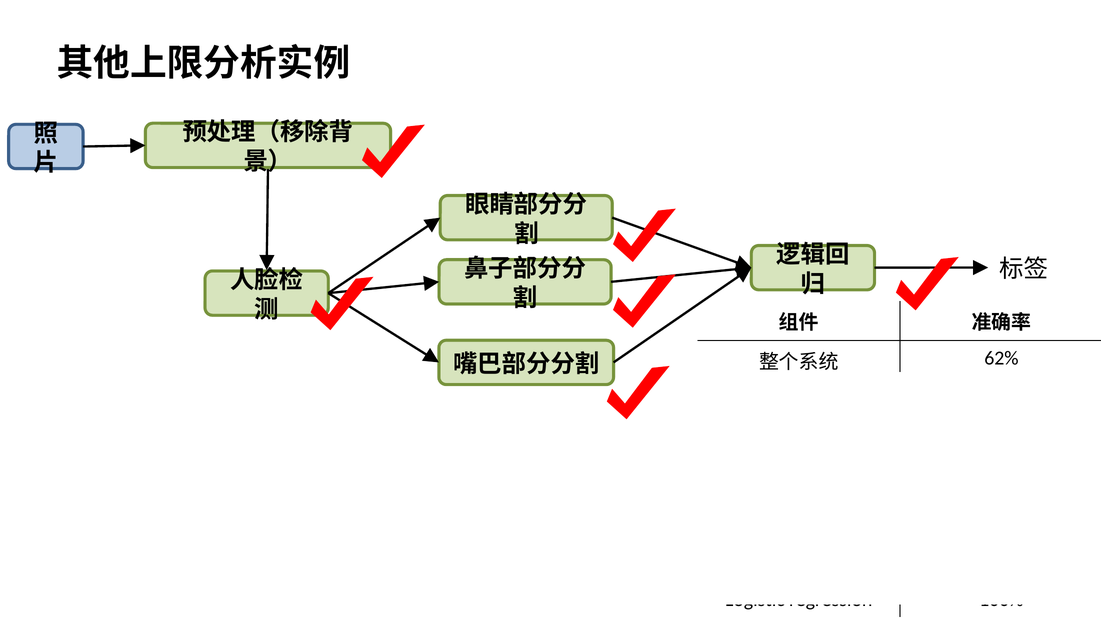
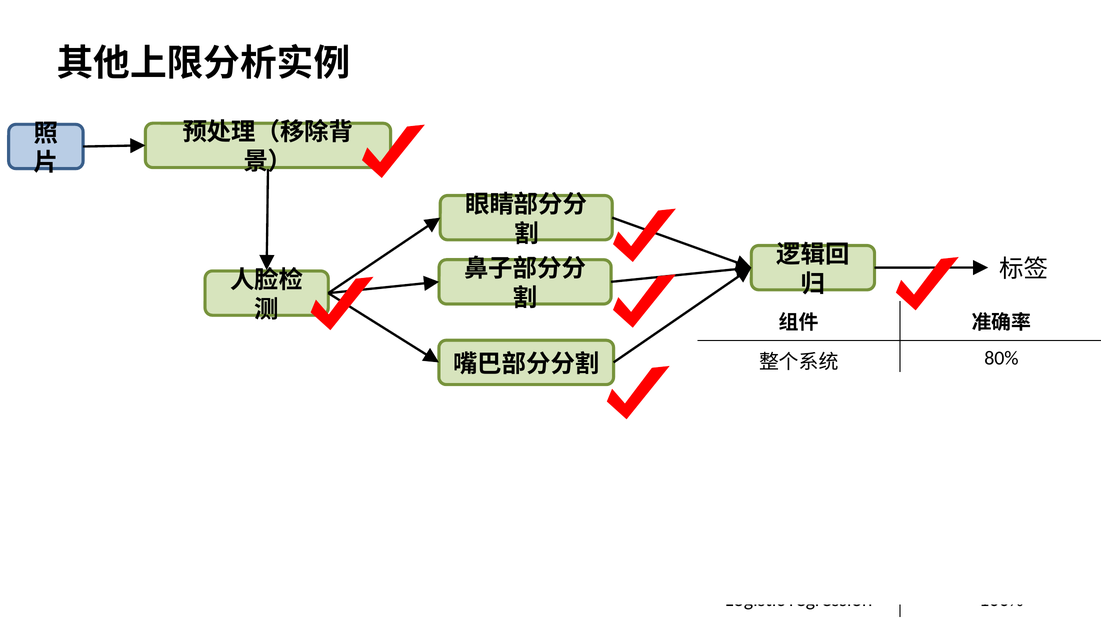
62%: 62% -> 80%
